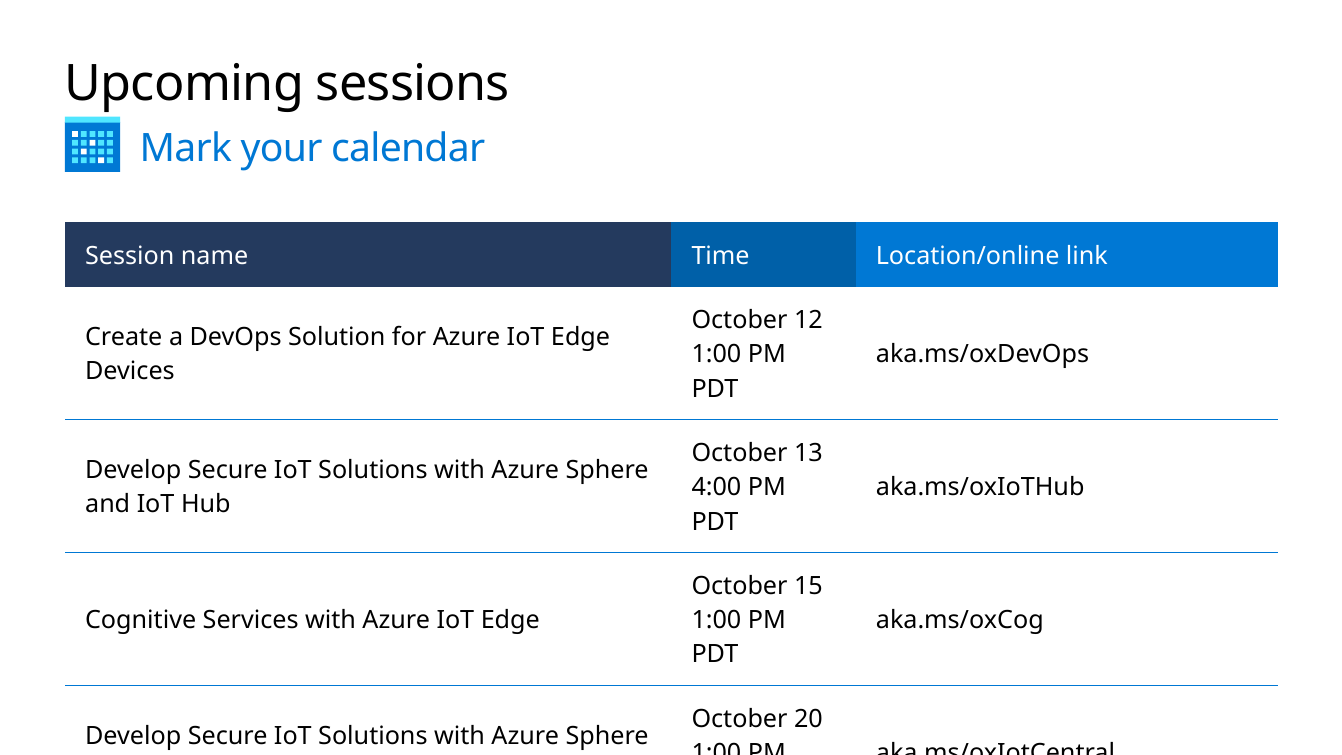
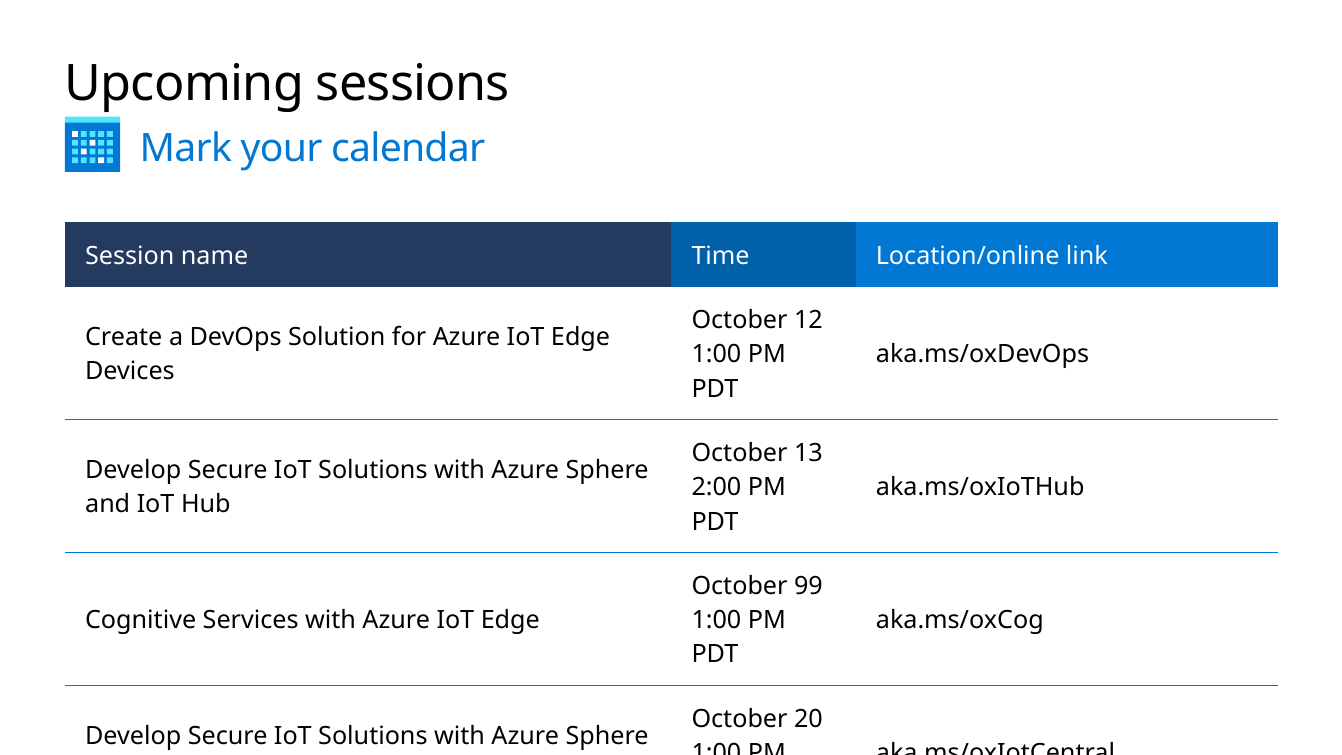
4:00: 4:00 -> 2:00
15: 15 -> 99
